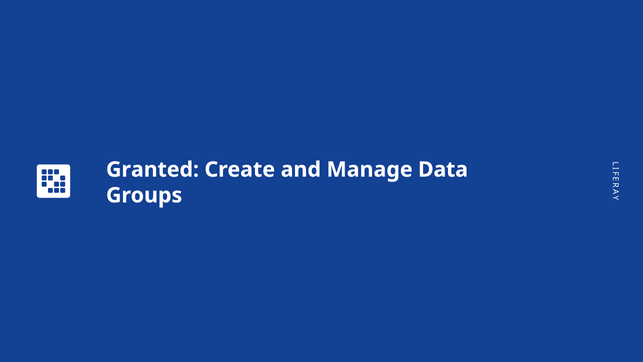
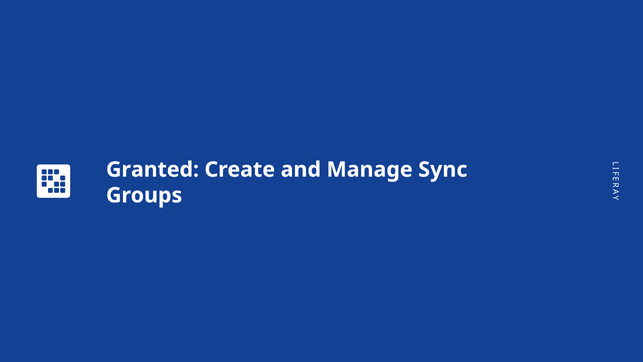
Data: Data -> Sync
